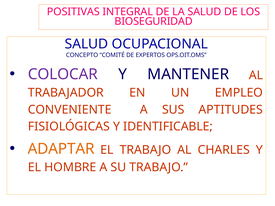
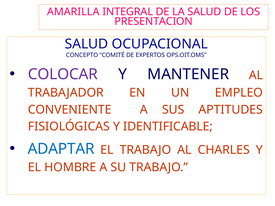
POSITIVAS: POSITIVAS -> AMARILLA
BIOSEGURIDAD: BIOSEGURIDAD -> PRESENTACION
ADAPTAR colour: orange -> blue
